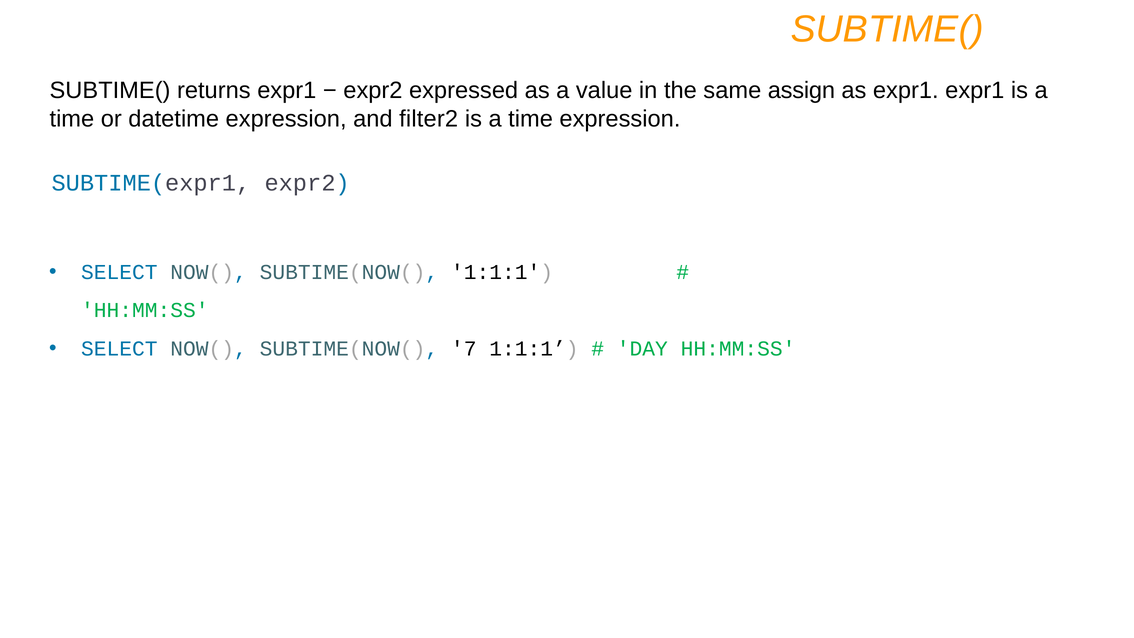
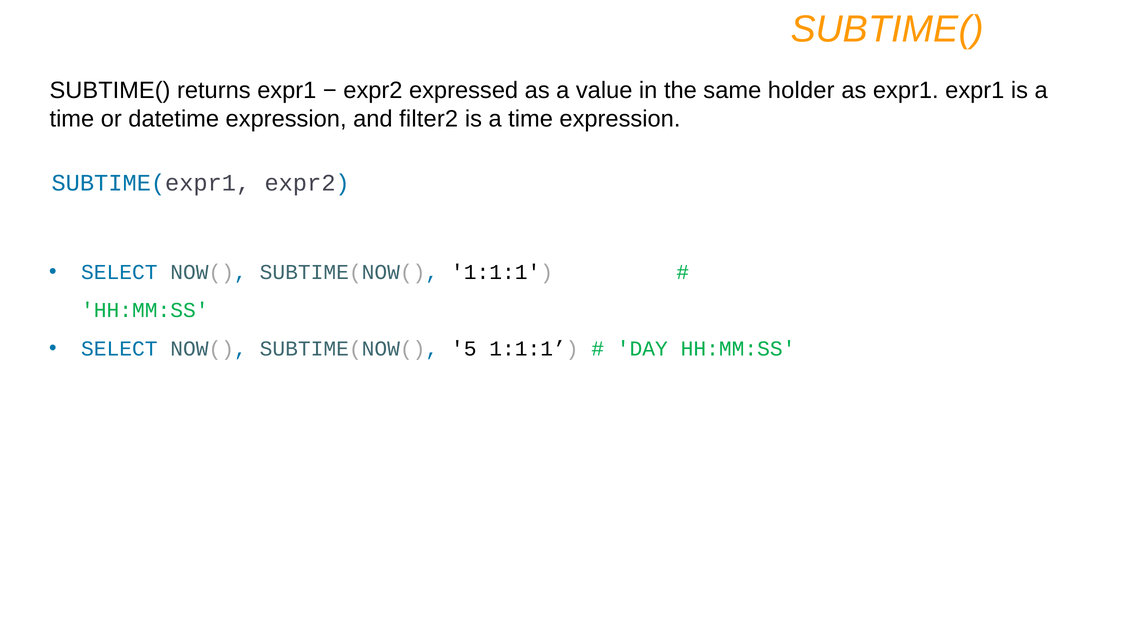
assign: assign -> holder
7: 7 -> 5
